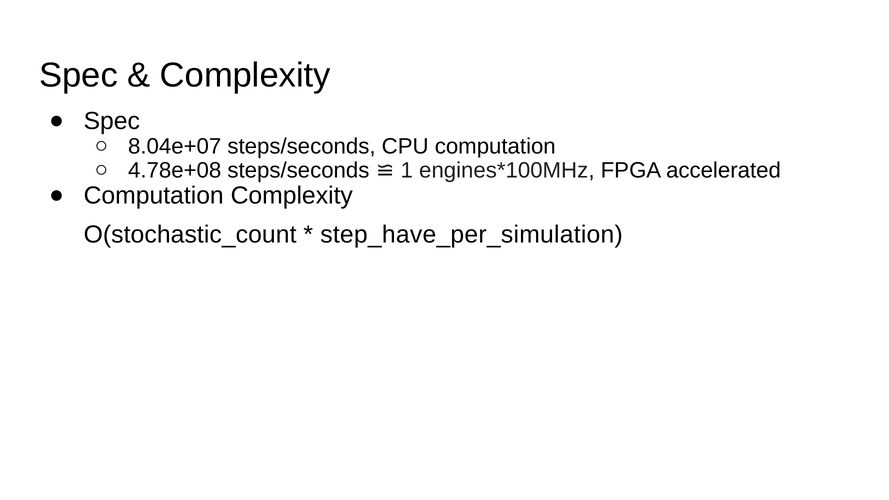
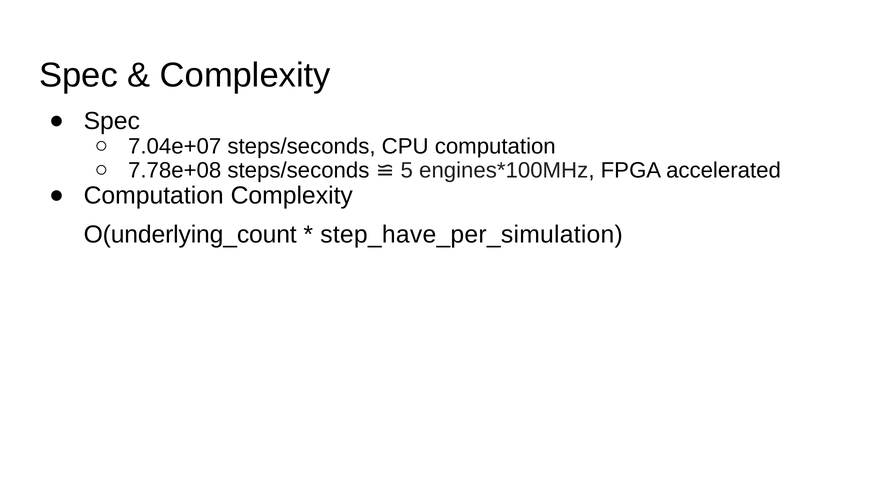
8.04e+07: 8.04e+07 -> 7.04e+07
4.78e+08: 4.78e+08 -> 7.78e+08
1: 1 -> 5
O(stochastic_count: O(stochastic_count -> O(underlying_count
